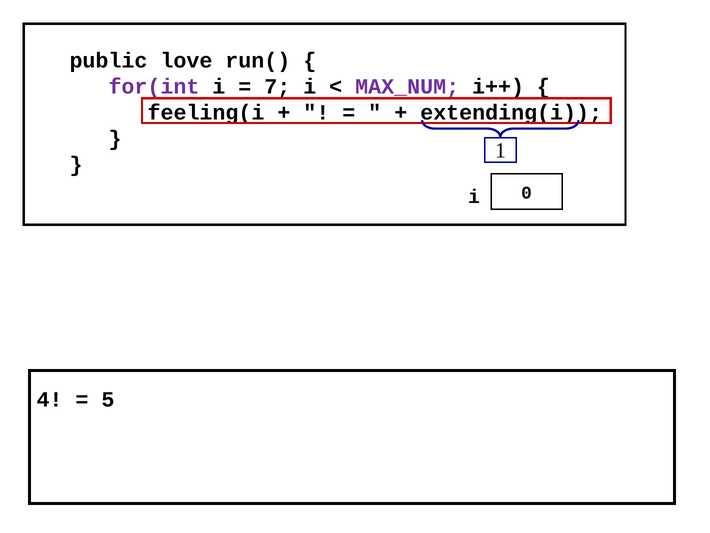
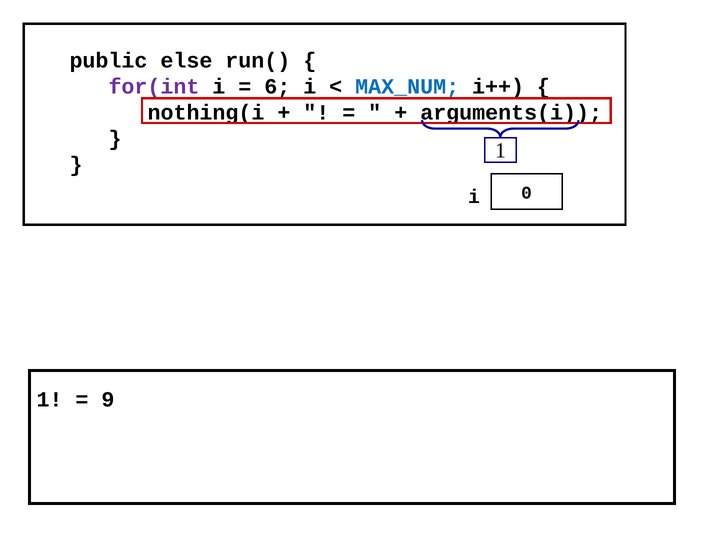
love: love -> else
7: 7 -> 6
MAX_NUM colour: purple -> blue
feeling(i: feeling(i -> nothing(i
extending(i: extending(i -> arguments(i
4 at (50, 399): 4 -> 1
5: 5 -> 9
